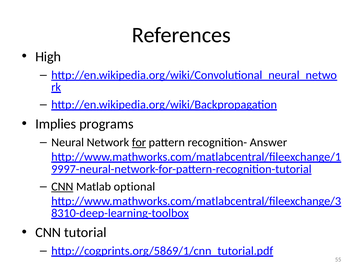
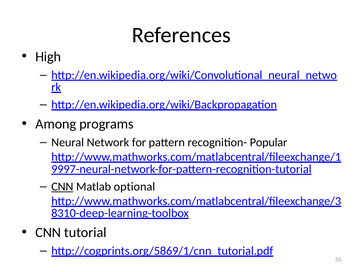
Implies: Implies -> Among
for underline: present -> none
Answer: Answer -> Popular
